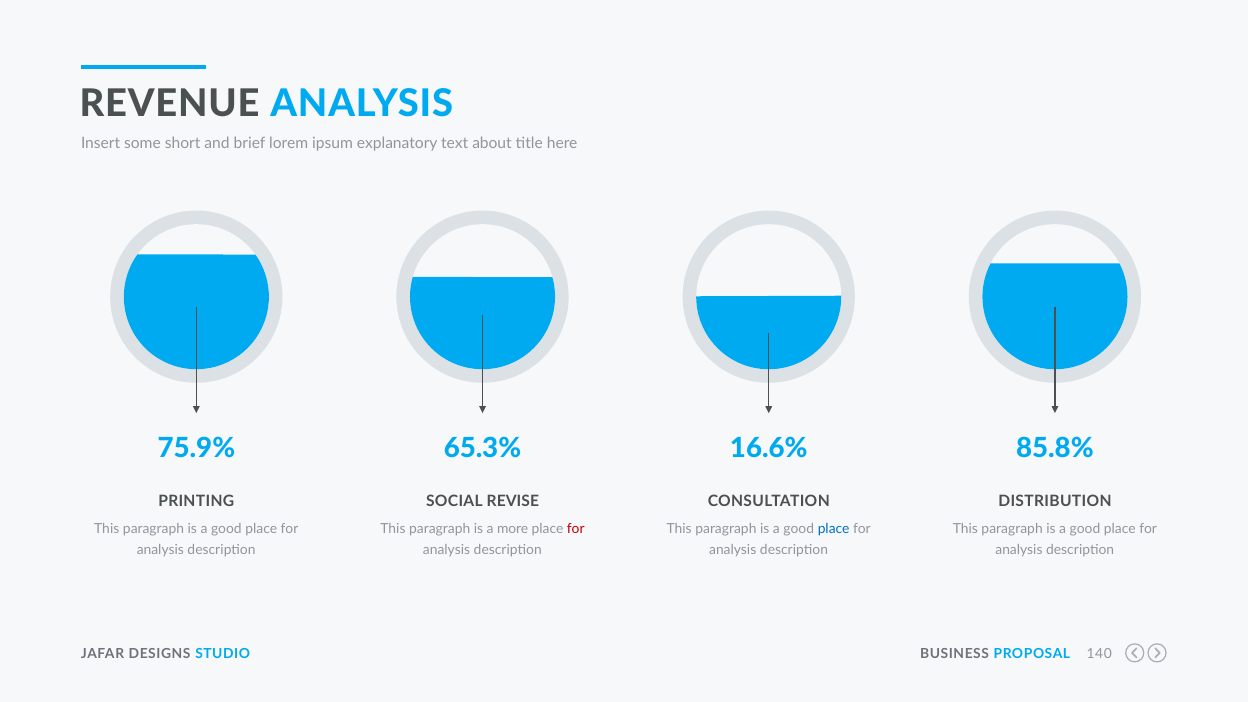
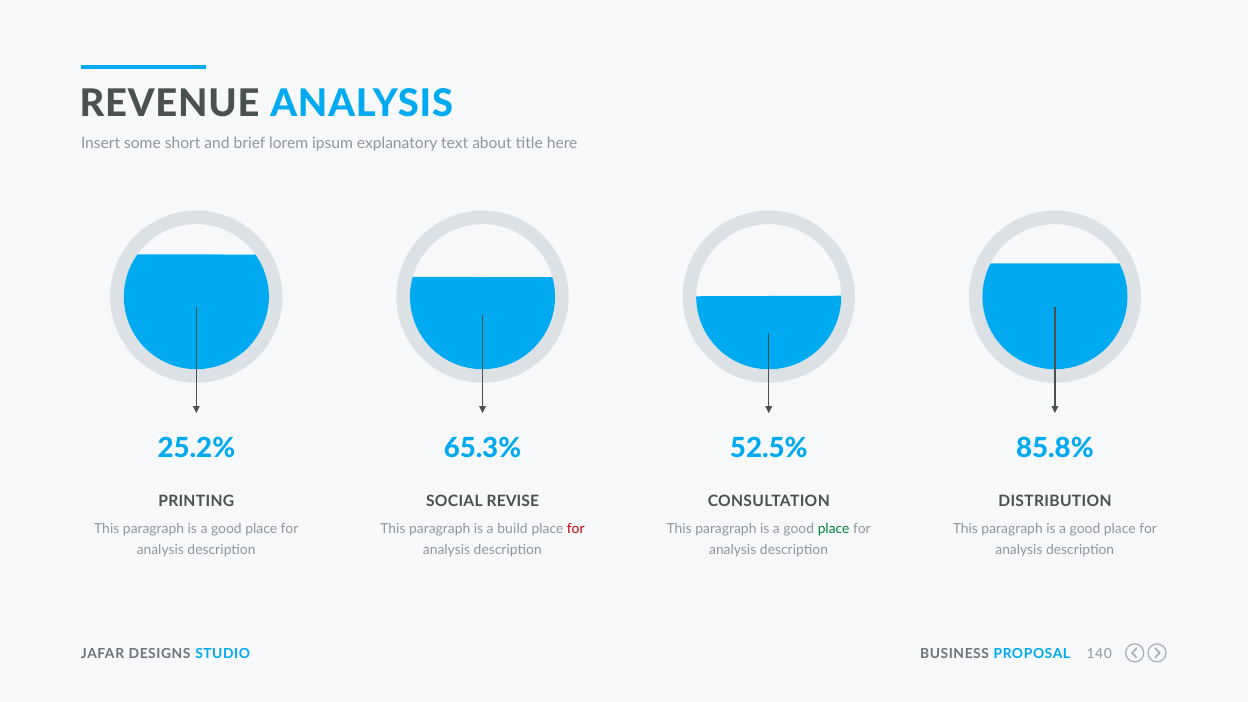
75.9%: 75.9% -> 25.2%
16.6%: 16.6% -> 52.5%
more: more -> build
place at (834, 529) colour: blue -> green
